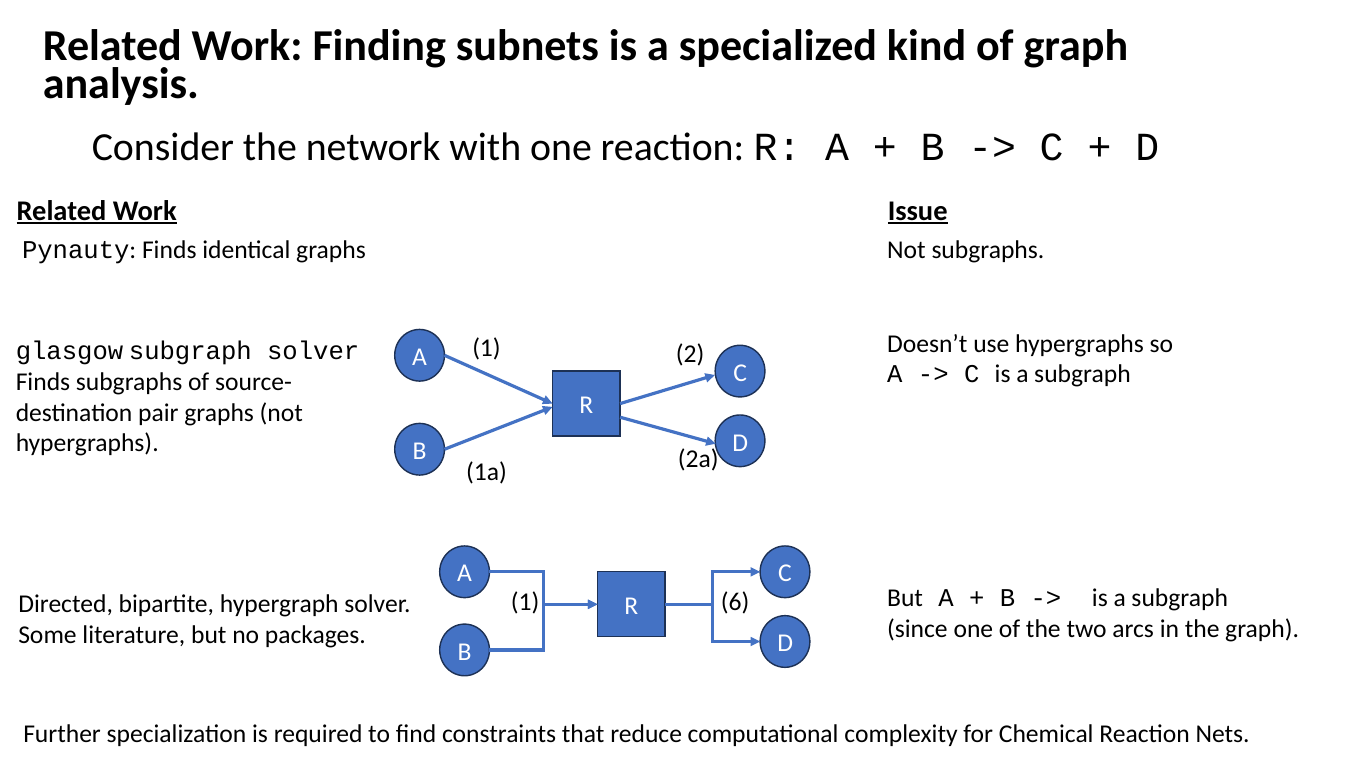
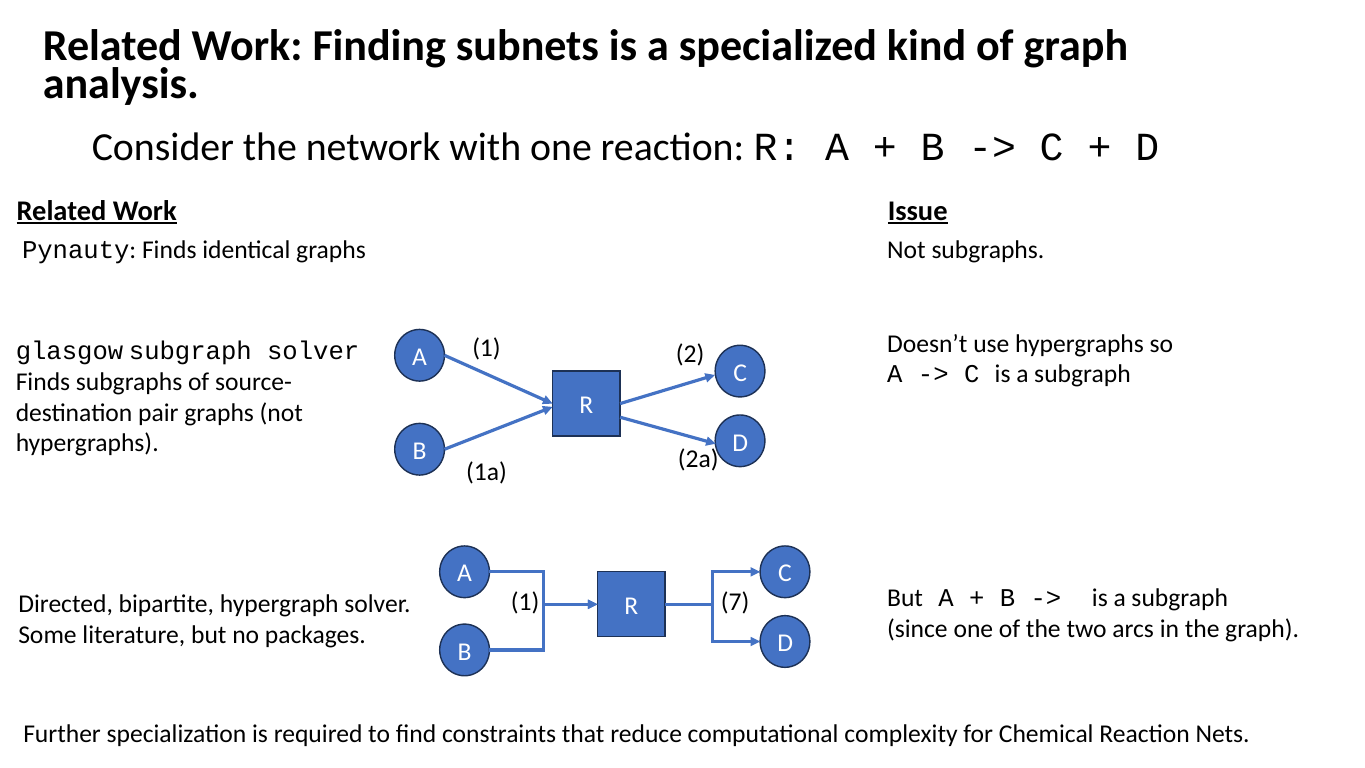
6: 6 -> 7
